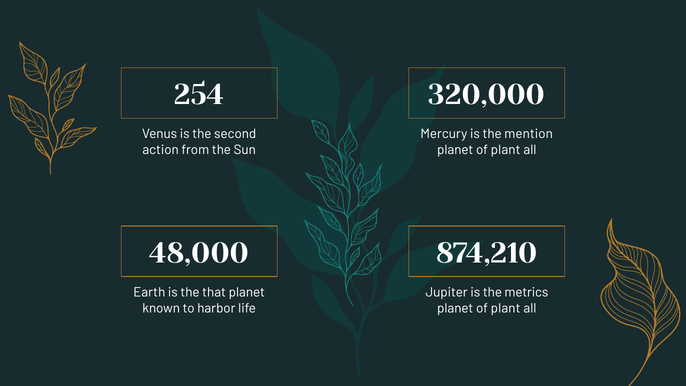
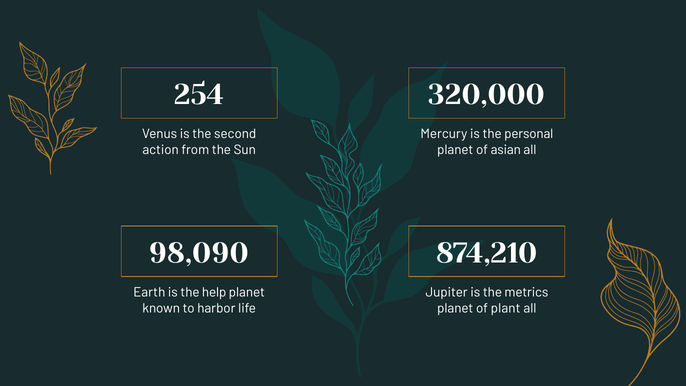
mention: mention -> personal
plant at (506, 150): plant -> asian
48,000: 48,000 -> 98,090
that: that -> help
